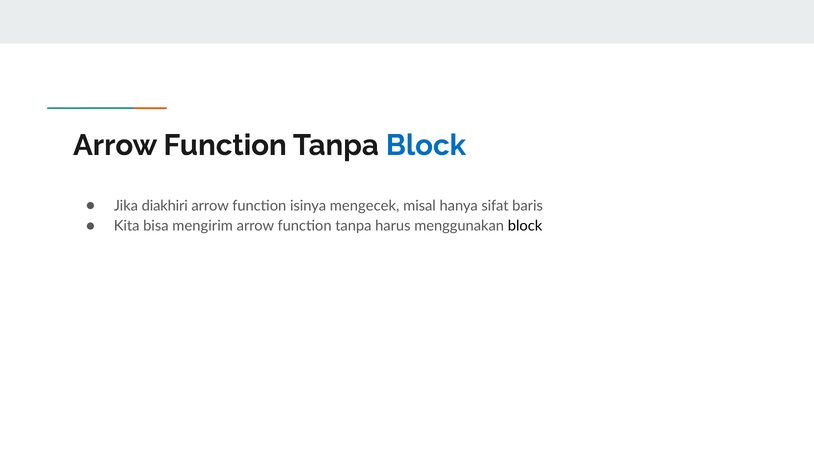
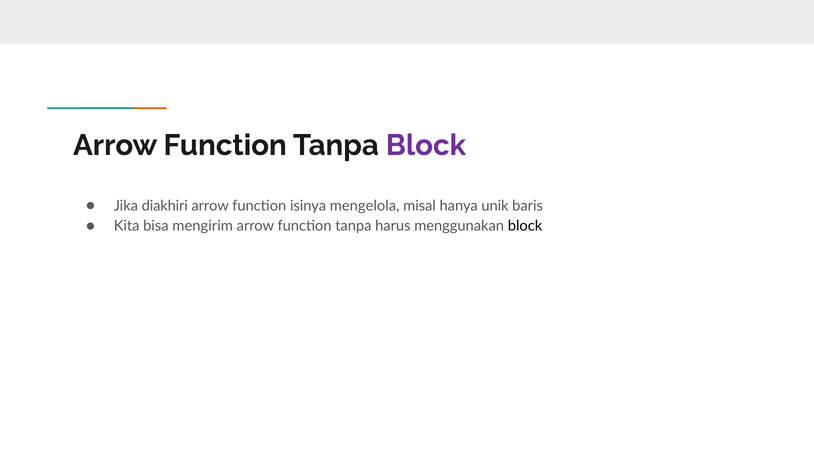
Block at (426, 145) colour: blue -> purple
mengecek: mengecek -> mengelola
sifat: sifat -> unik
